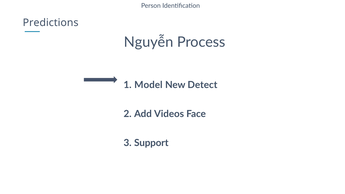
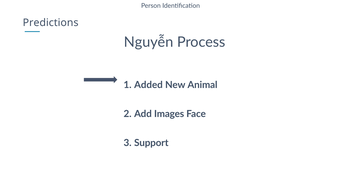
Model: Model -> Added
Detect: Detect -> Animal
Videos: Videos -> Images
